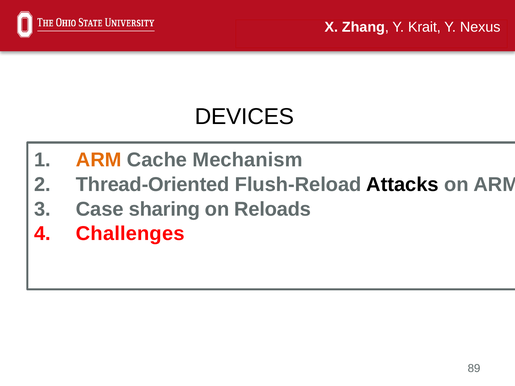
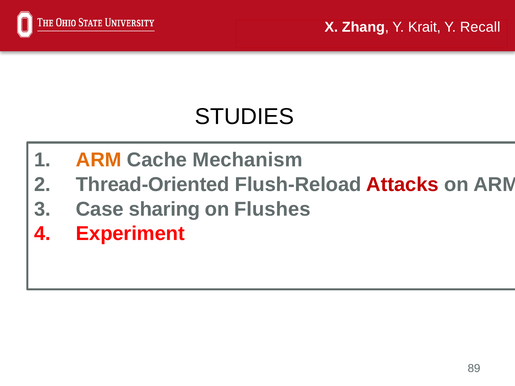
Nexus: Nexus -> Recall
DEVICES: DEVICES -> STUDIES
Attacks colour: black -> red
Reloads: Reloads -> Flushes
Challenges: Challenges -> Experiment
